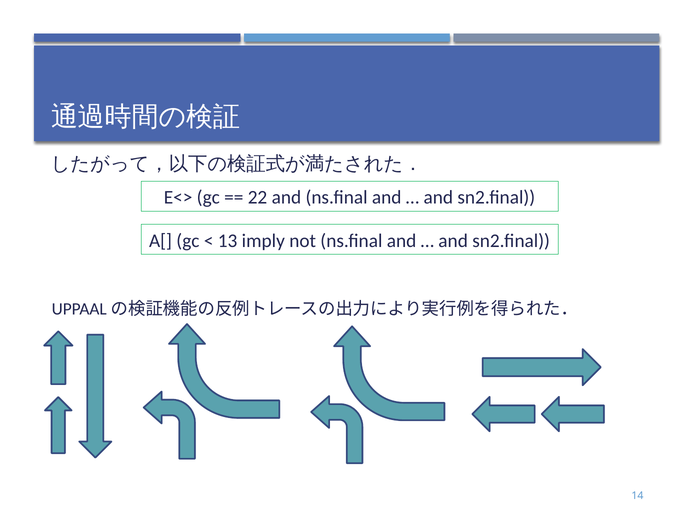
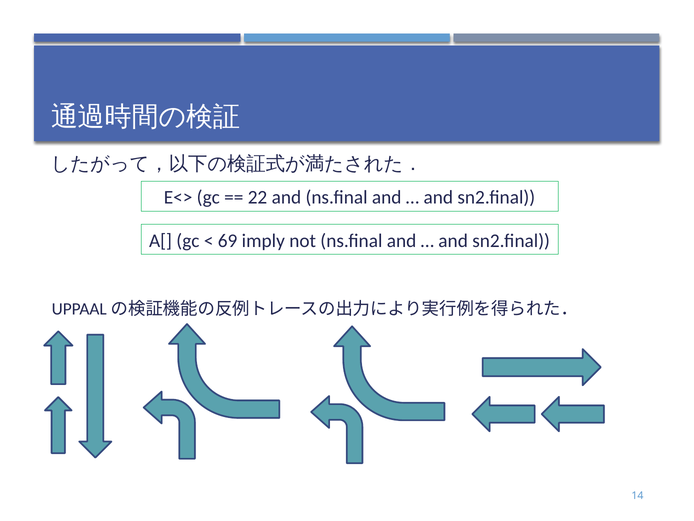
13: 13 -> 69
